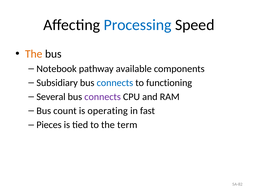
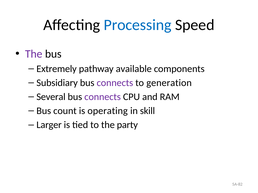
The at (34, 54) colour: orange -> purple
Notebook: Notebook -> Extremely
connects at (115, 83) colour: blue -> purple
functioning: functioning -> generation
fast: fast -> skill
Pieces: Pieces -> Larger
term: term -> party
